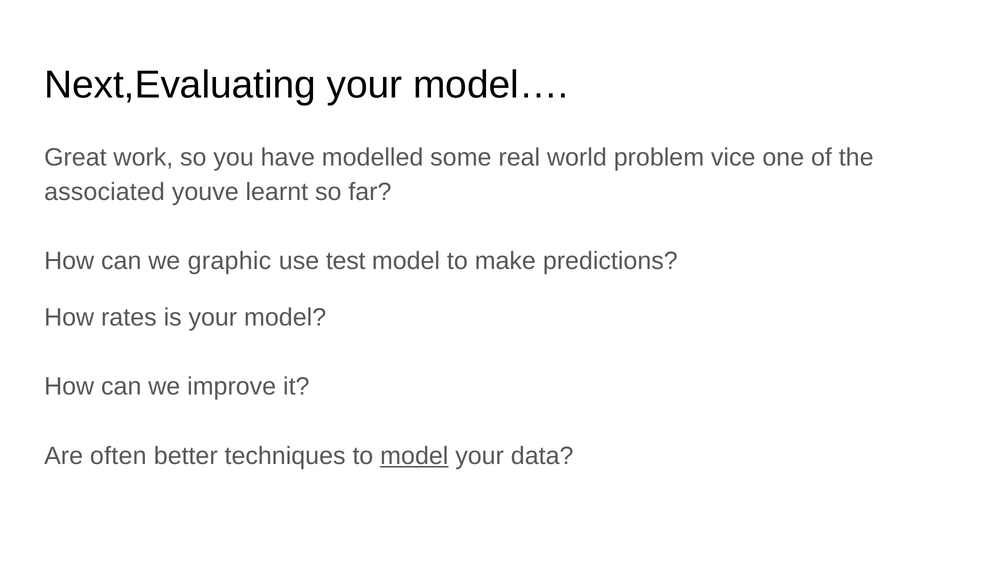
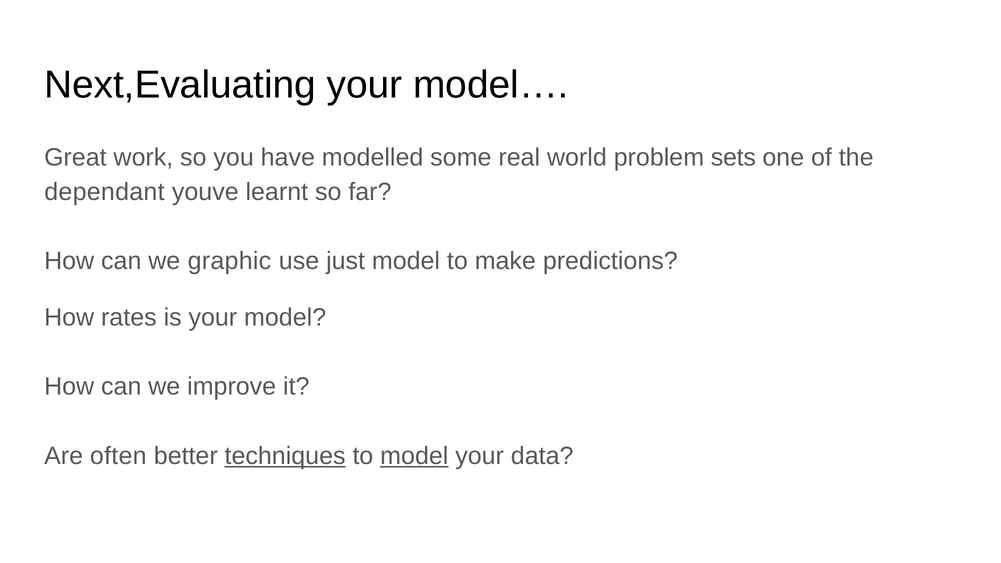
vice: vice -> sets
associated: associated -> dependant
test: test -> just
techniques underline: none -> present
